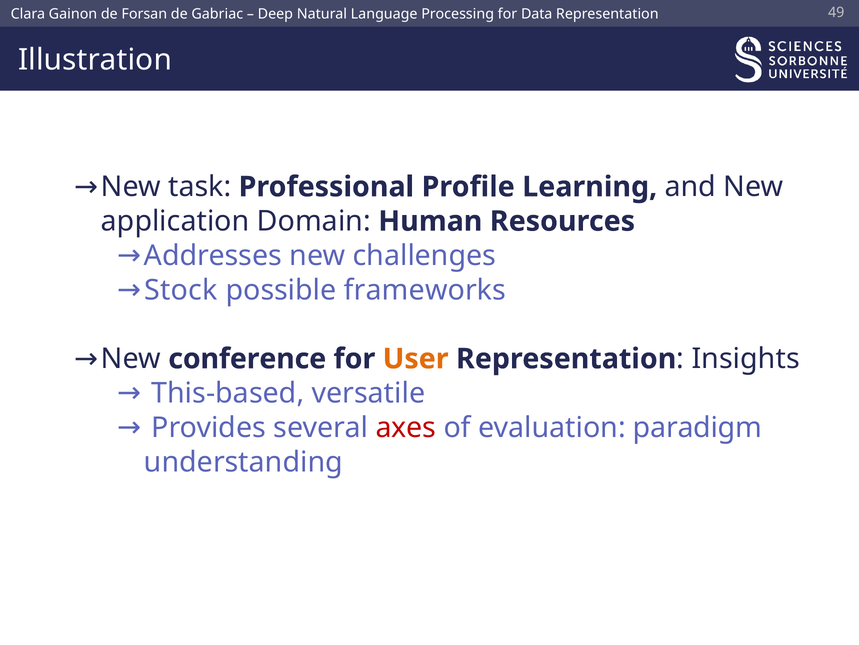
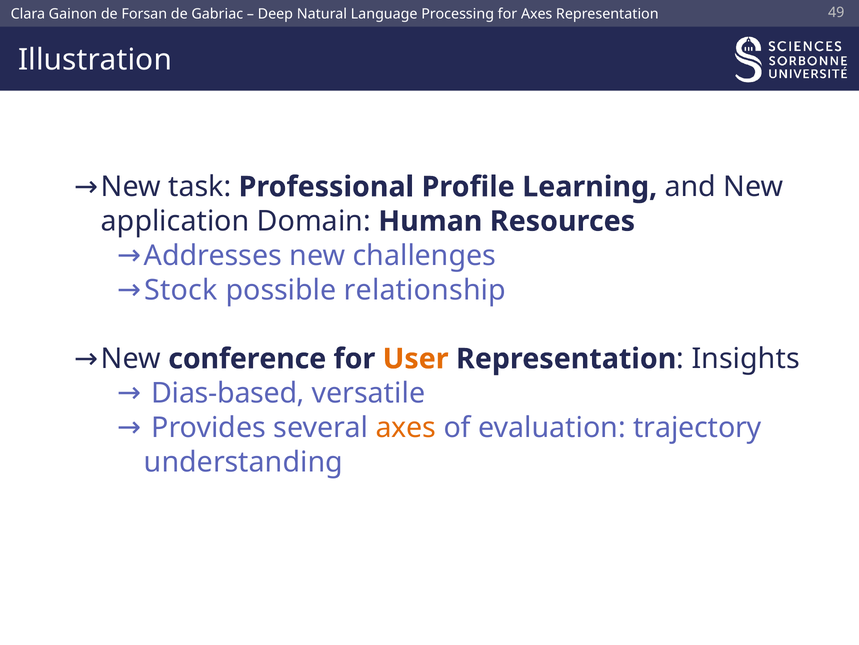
for Data: Data -> Axes
frameworks: frameworks -> relationship
This-based: This-based -> Dias-based
axes at (406, 427) colour: red -> orange
paradigm: paradigm -> trajectory
